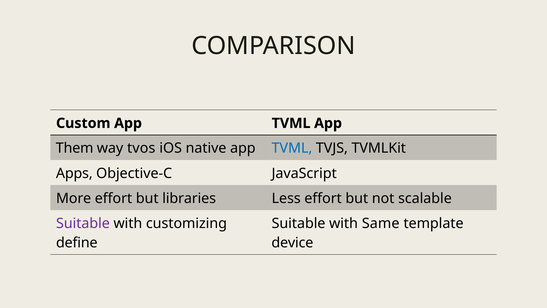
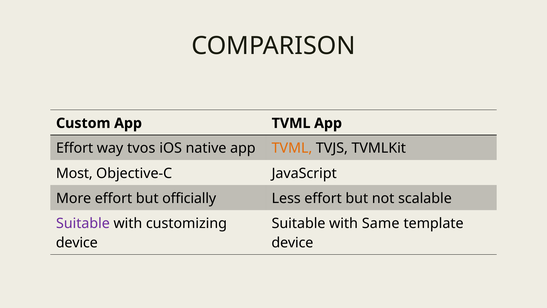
Them at (75, 148): Them -> Effort
TVML at (292, 148) colour: blue -> orange
Apps: Apps -> Most
libraries: libraries -> officially
define at (77, 243): define -> device
